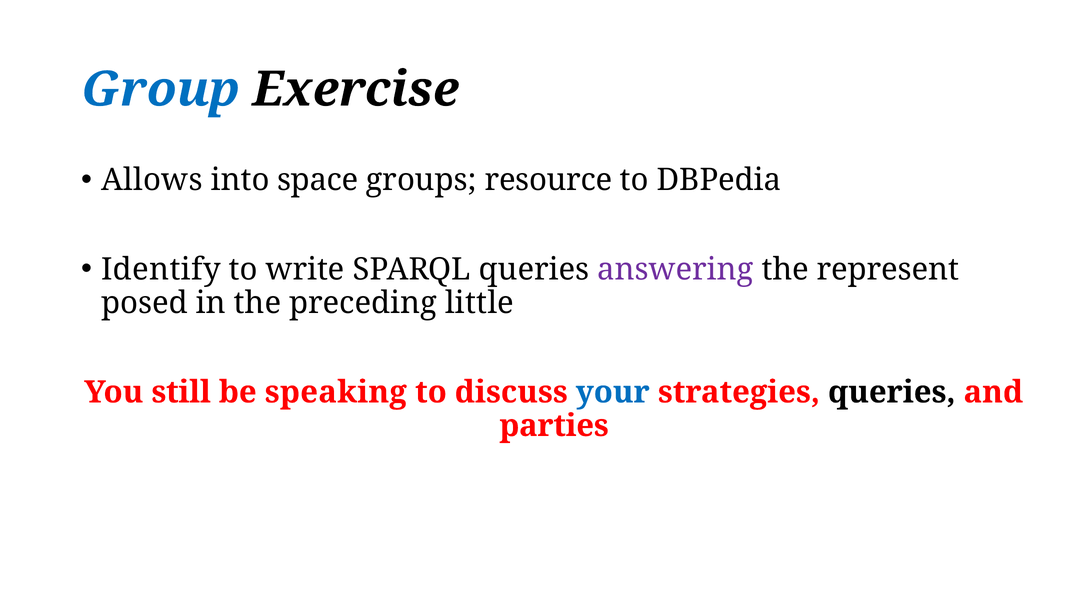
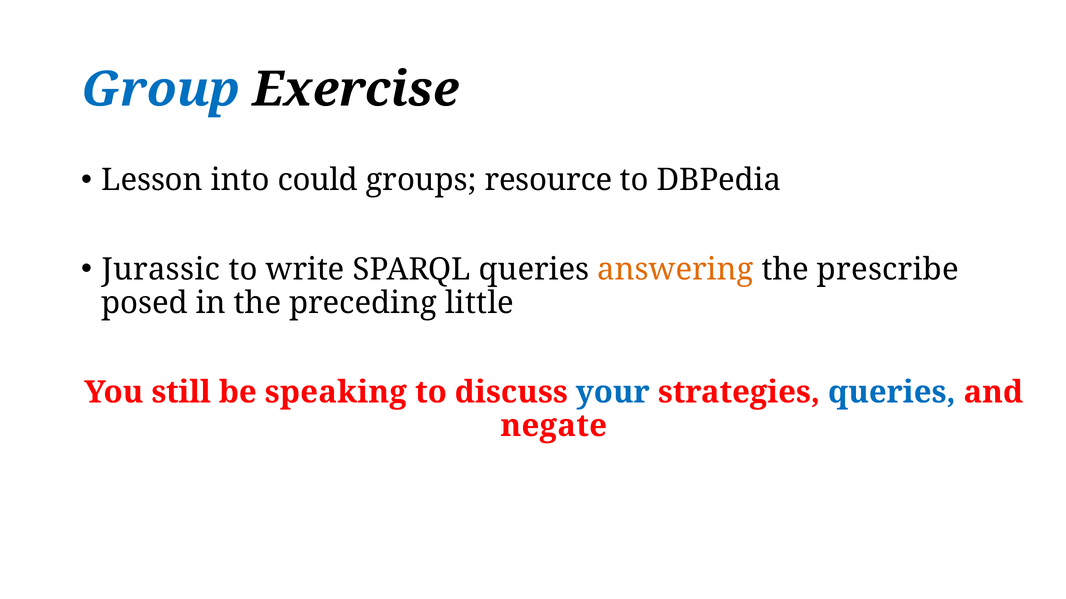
Allows: Allows -> Lesson
space: space -> could
Identify: Identify -> Jurassic
answering colour: purple -> orange
represent: represent -> prescribe
queries at (892, 393) colour: black -> blue
parties: parties -> negate
